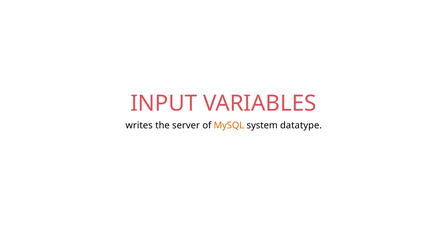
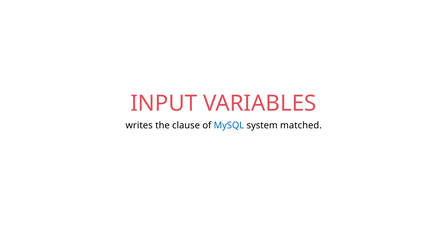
server: server -> clause
MySQL colour: orange -> blue
datatype: datatype -> matched
